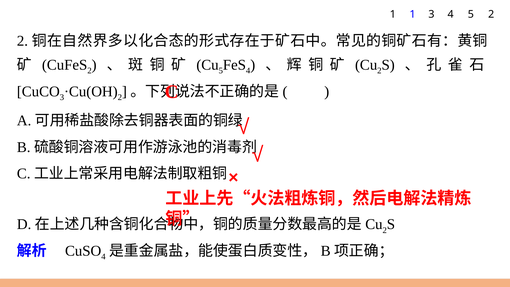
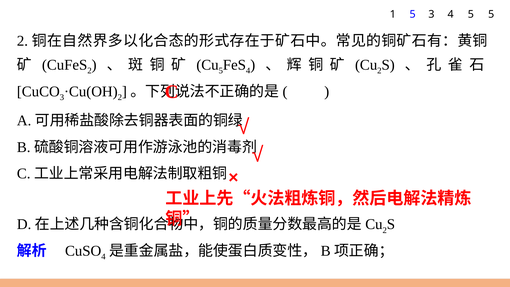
1 1: 1 -> 5
5 2: 2 -> 5
